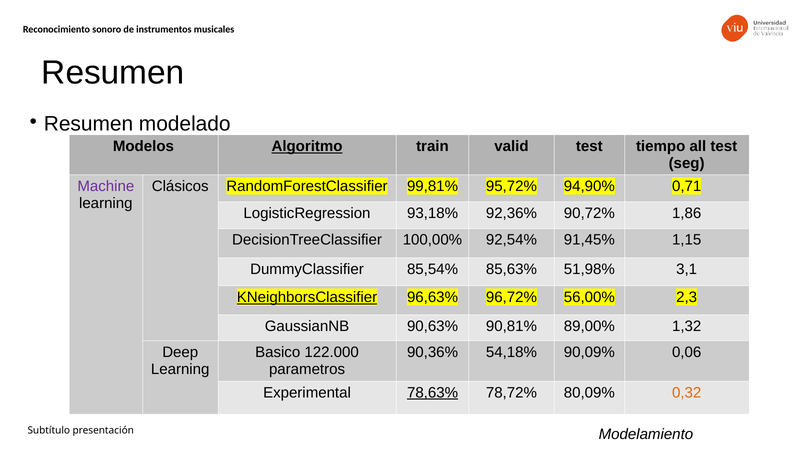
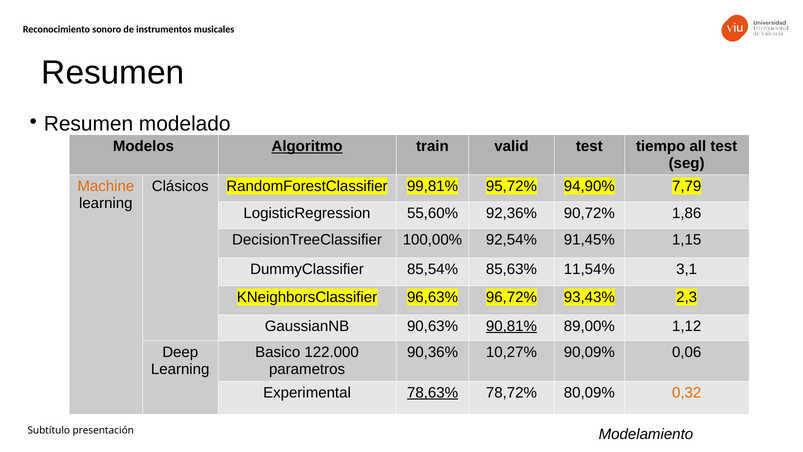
Machine colour: purple -> orange
0,71: 0,71 -> 7,79
93,18%: 93,18% -> 55,60%
51,98%: 51,98% -> 11,54%
KNeighborsClassifier underline: present -> none
56,00%: 56,00% -> 93,43%
90,81% underline: none -> present
1,32: 1,32 -> 1,12
54,18%: 54,18% -> 10,27%
